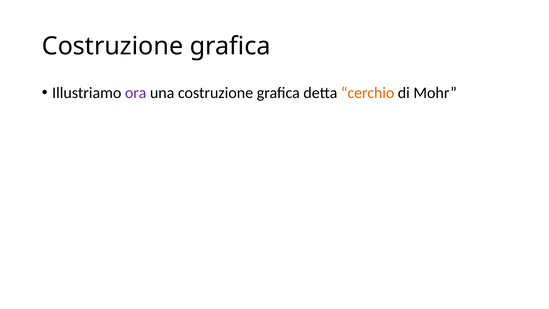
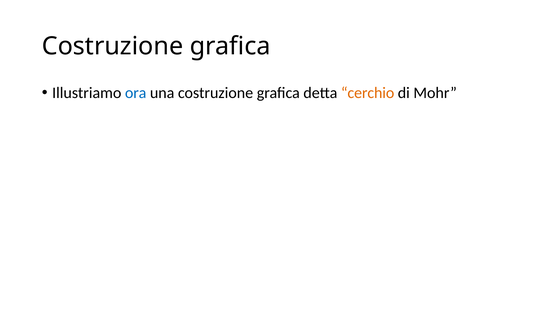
ora colour: purple -> blue
